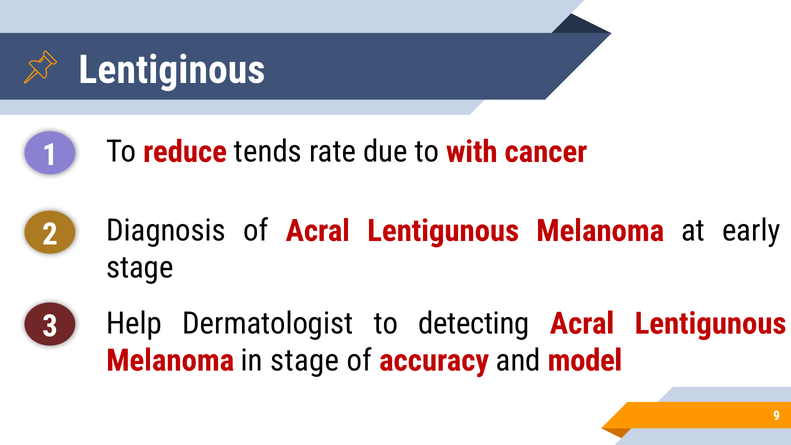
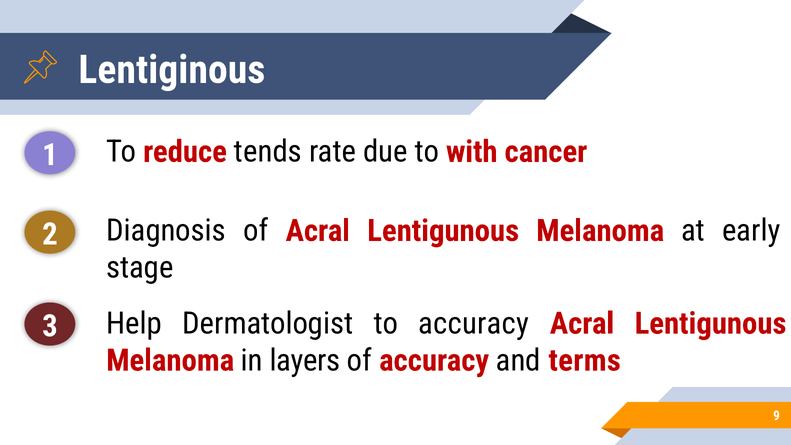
to detecting: detecting -> accuracy
in stage: stage -> layers
model: model -> terms
